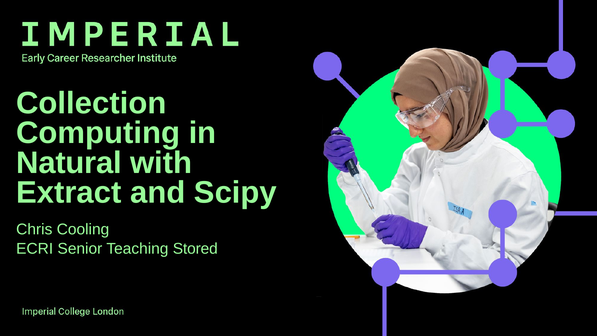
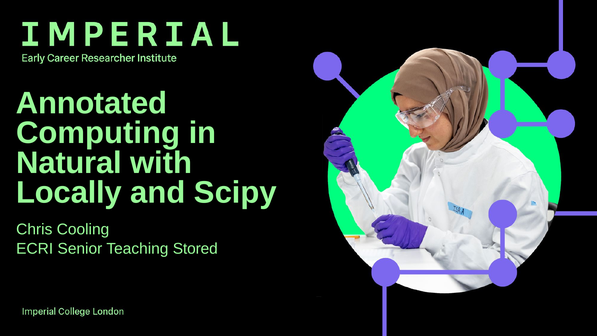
Collection: Collection -> Annotated
Extract: Extract -> Locally
